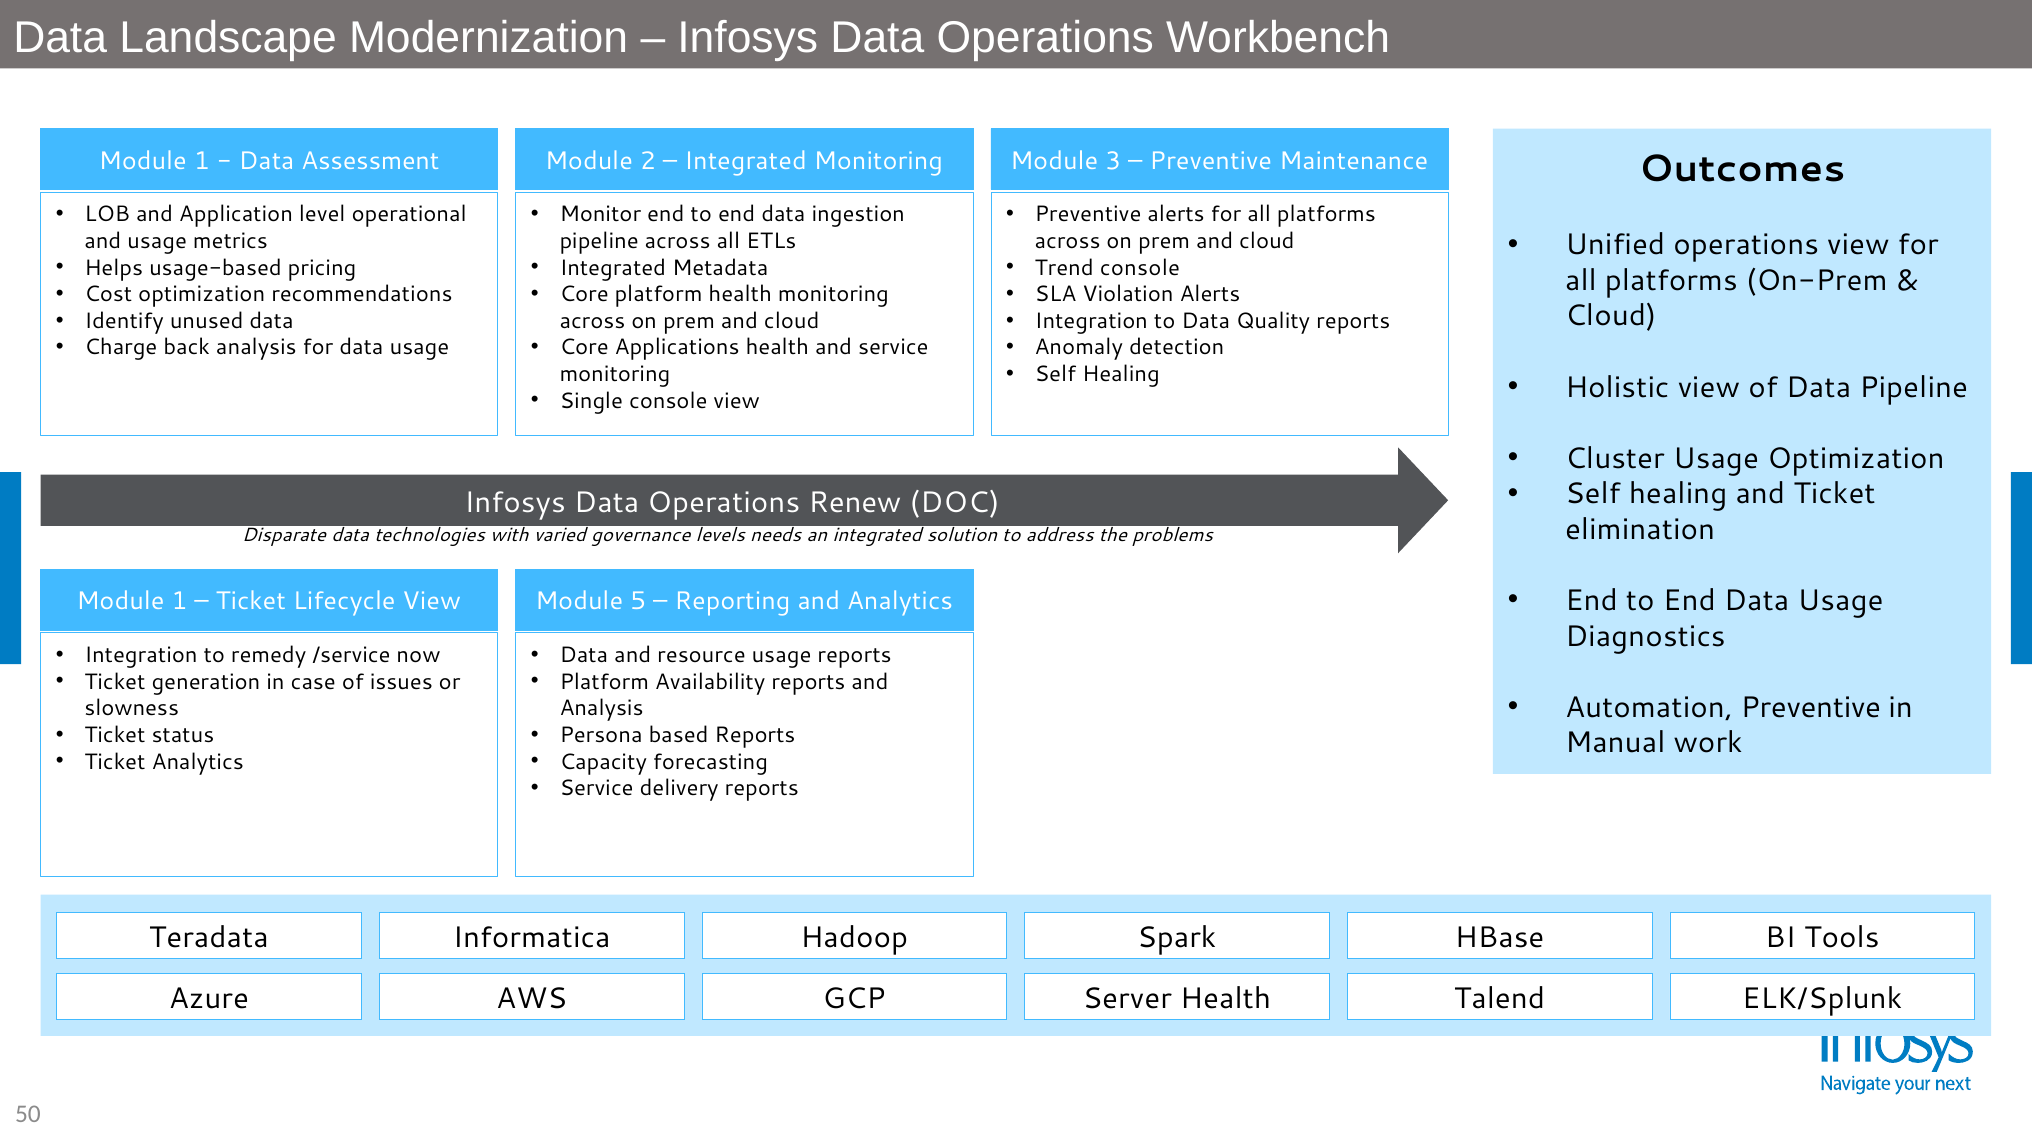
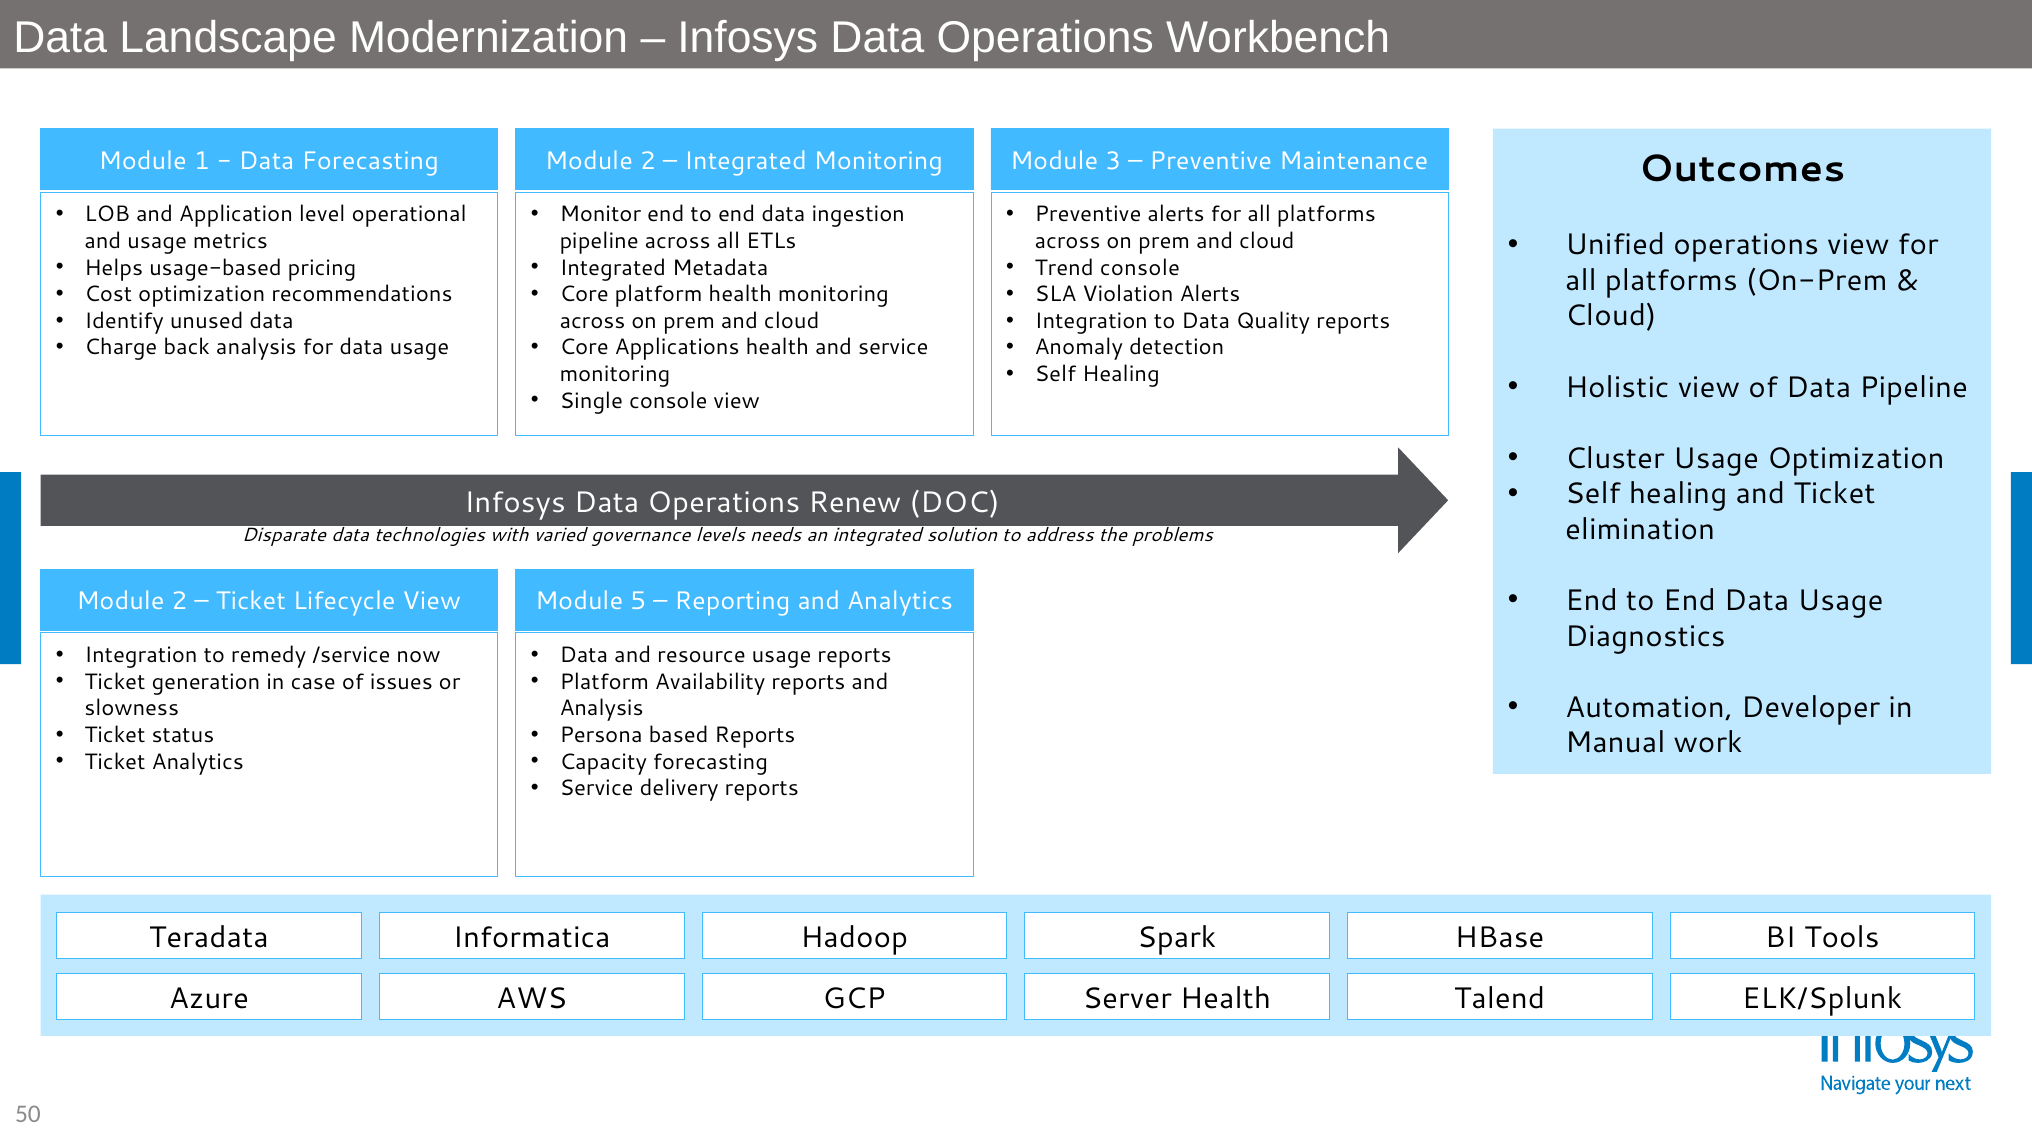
Data Assessment: Assessment -> Forecasting
1 at (179, 602): 1 -> 2
Automation Preventive: Preventive -> Developer
